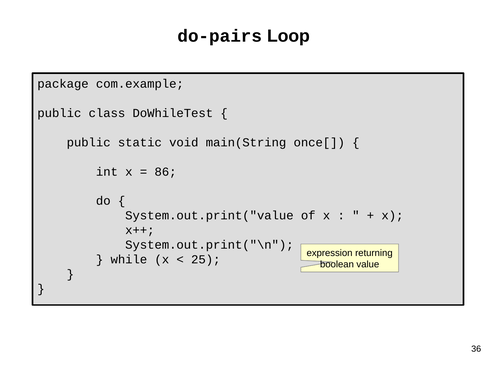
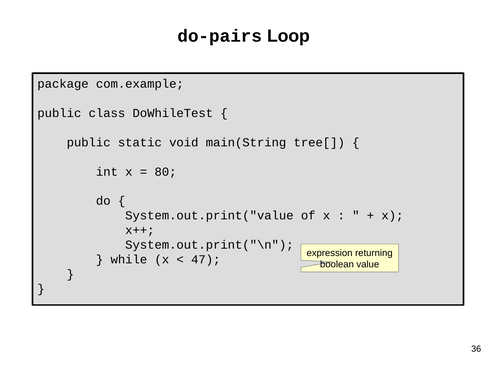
once[: once[ -> tree[
86: 86 -> 80
25: 25 -> 47
